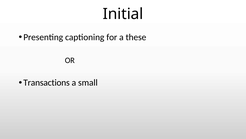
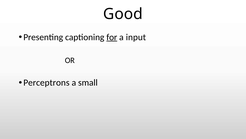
Initial: Initial -> Good
for underline: none -> present
these: these -> input
Transactions: Transactions -> Perceptrons
